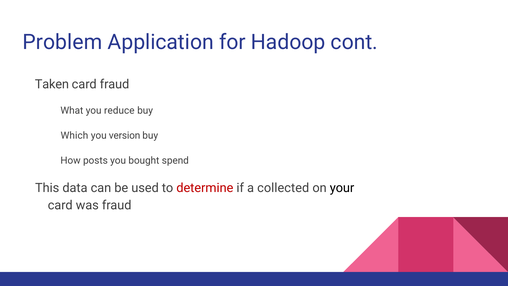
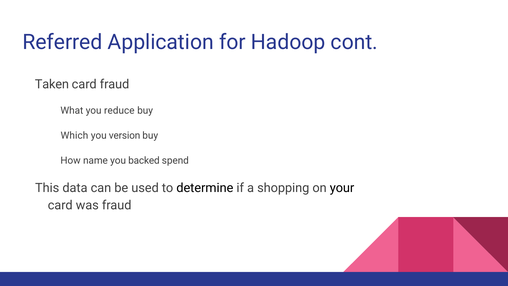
Problem: Problem -> Referred
posts: posts -> name
bought: bought -> backed
determine colour: red -> black
collected: collected -> shopping
